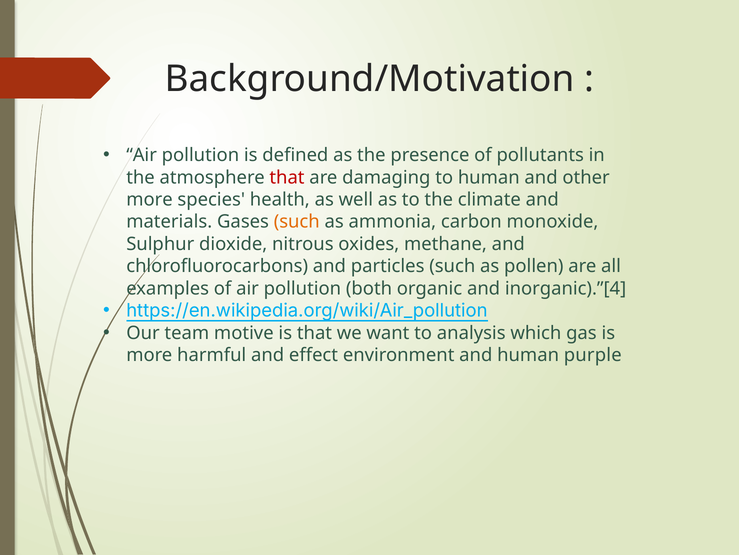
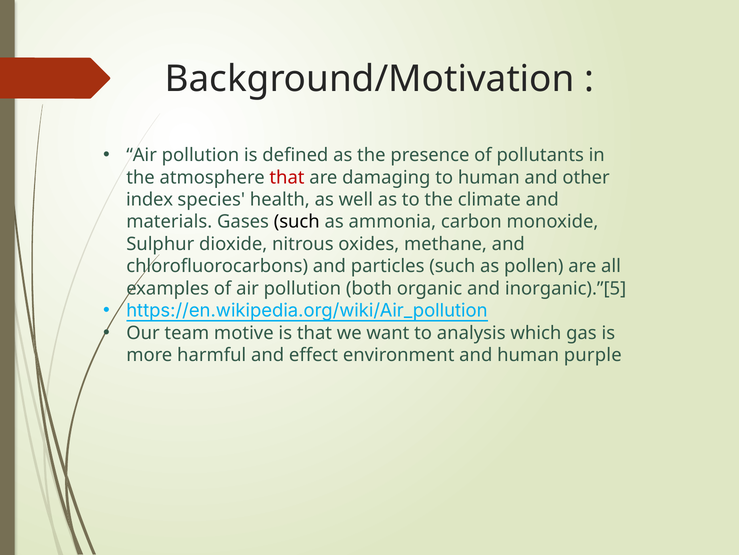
more at (149, 199): more -> index
such at (297, 222) colour: orange -> black
inorganic).”[4: inorganic).”[4 -> inorganic).”[5
